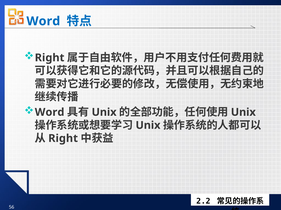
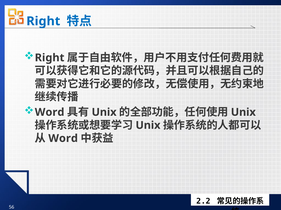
Word at (43, 21): Word -> Right
Right at (63, 139): Right -> Word
